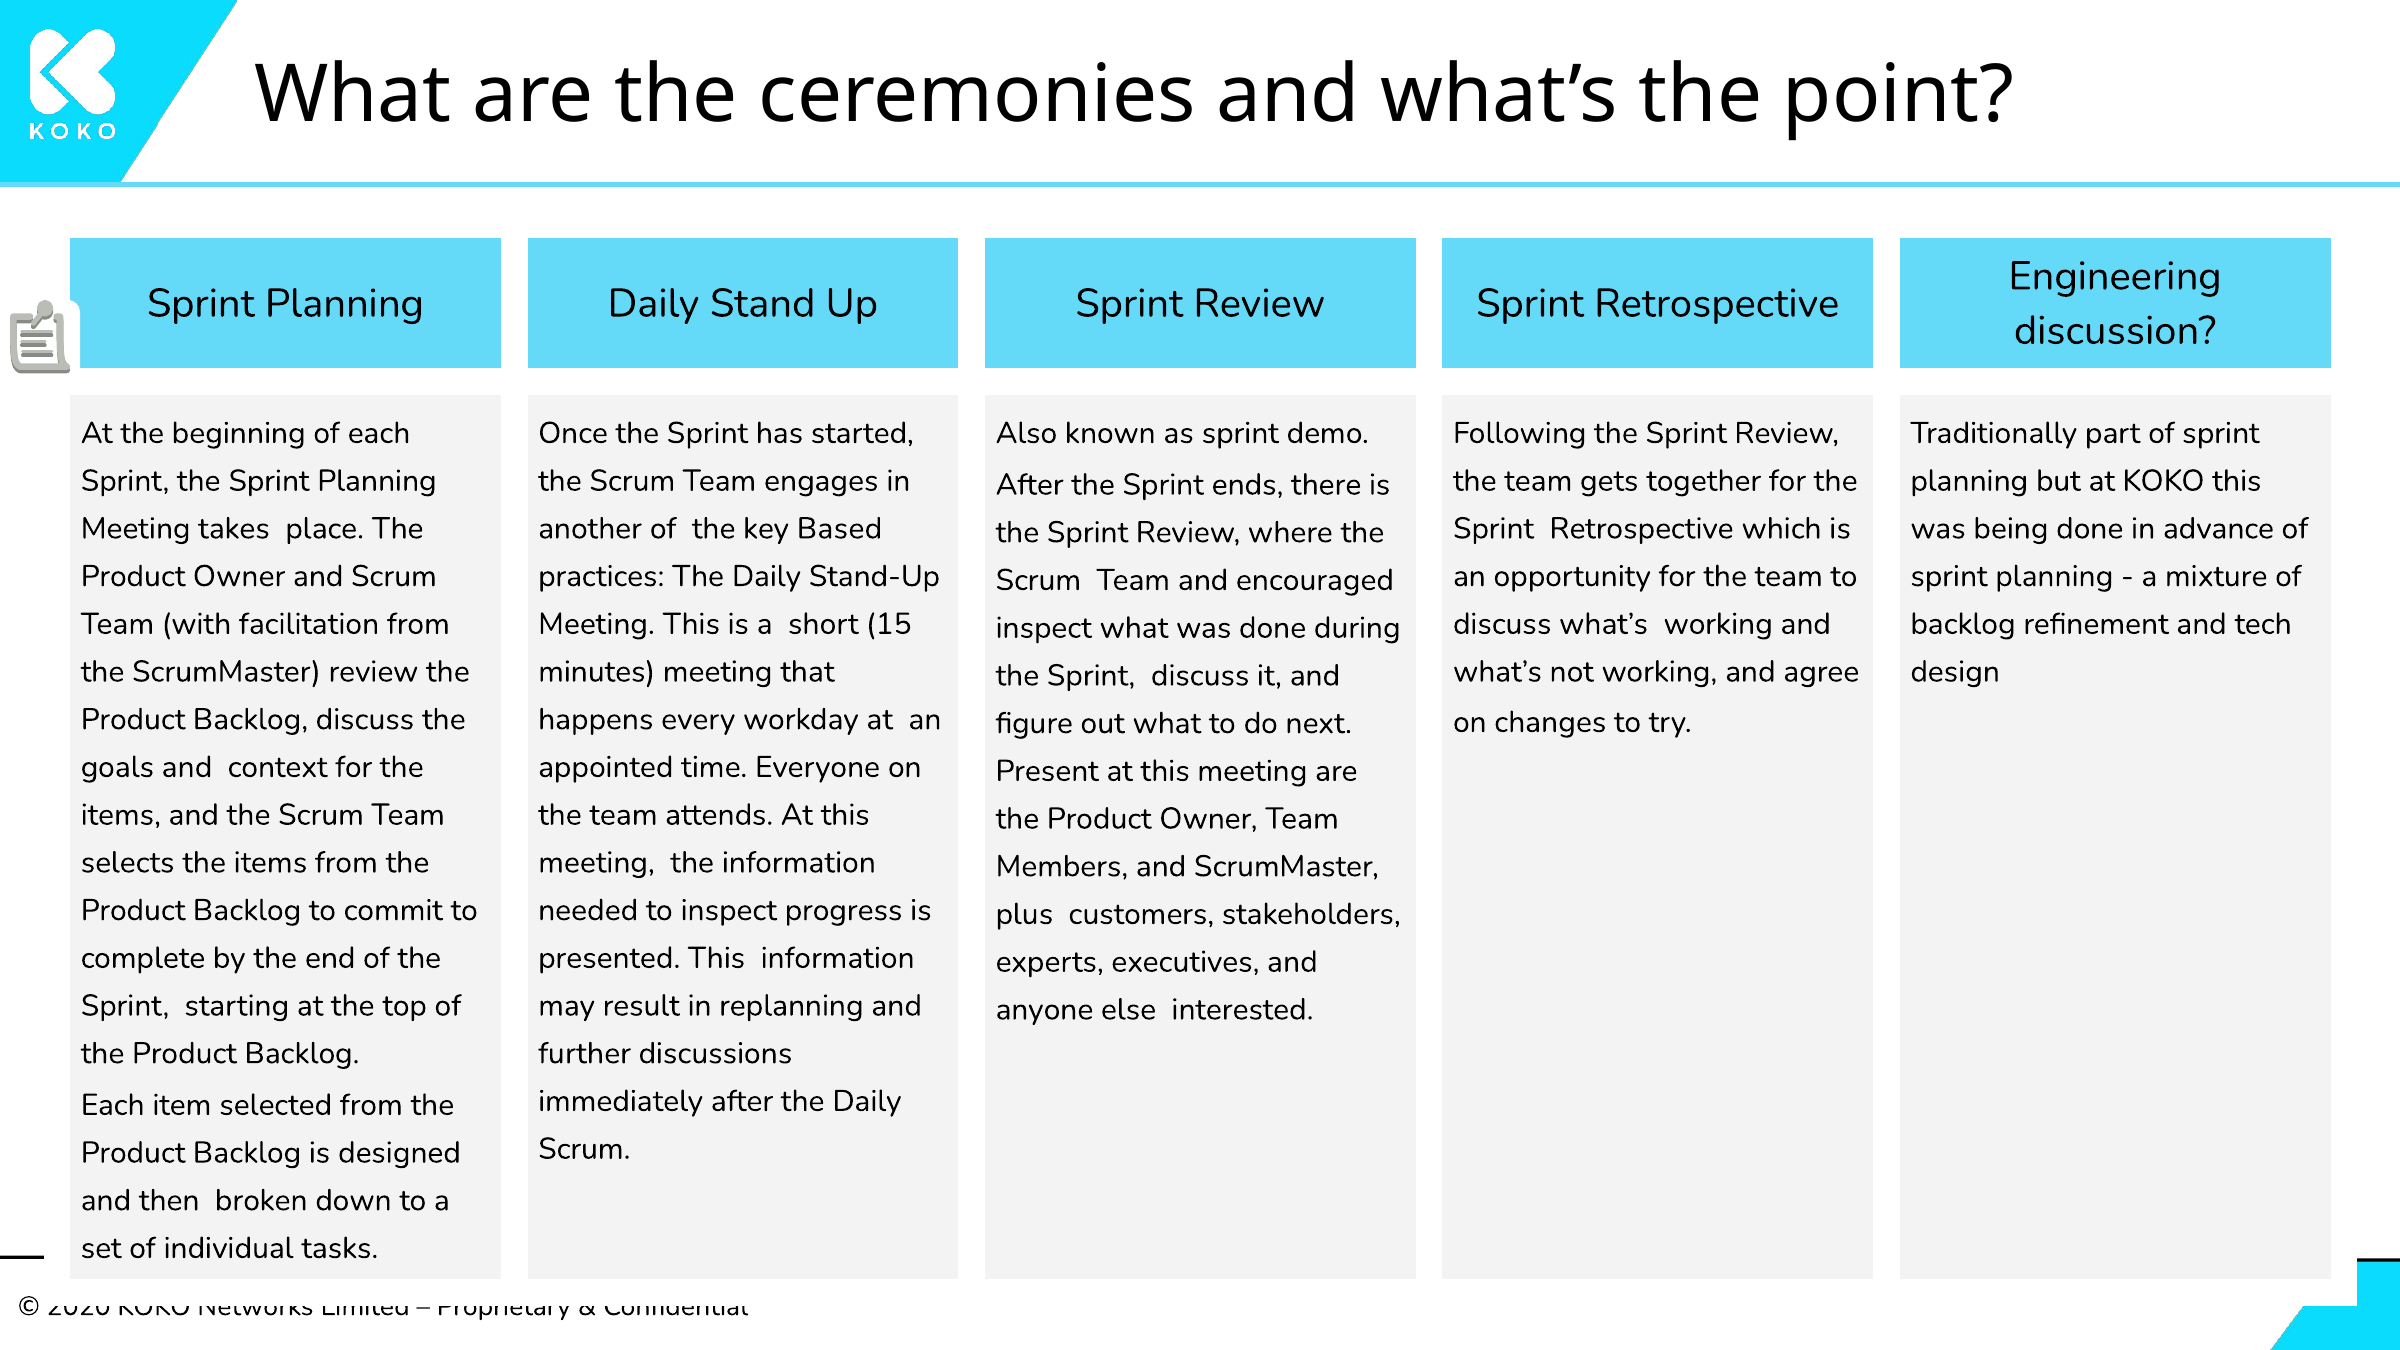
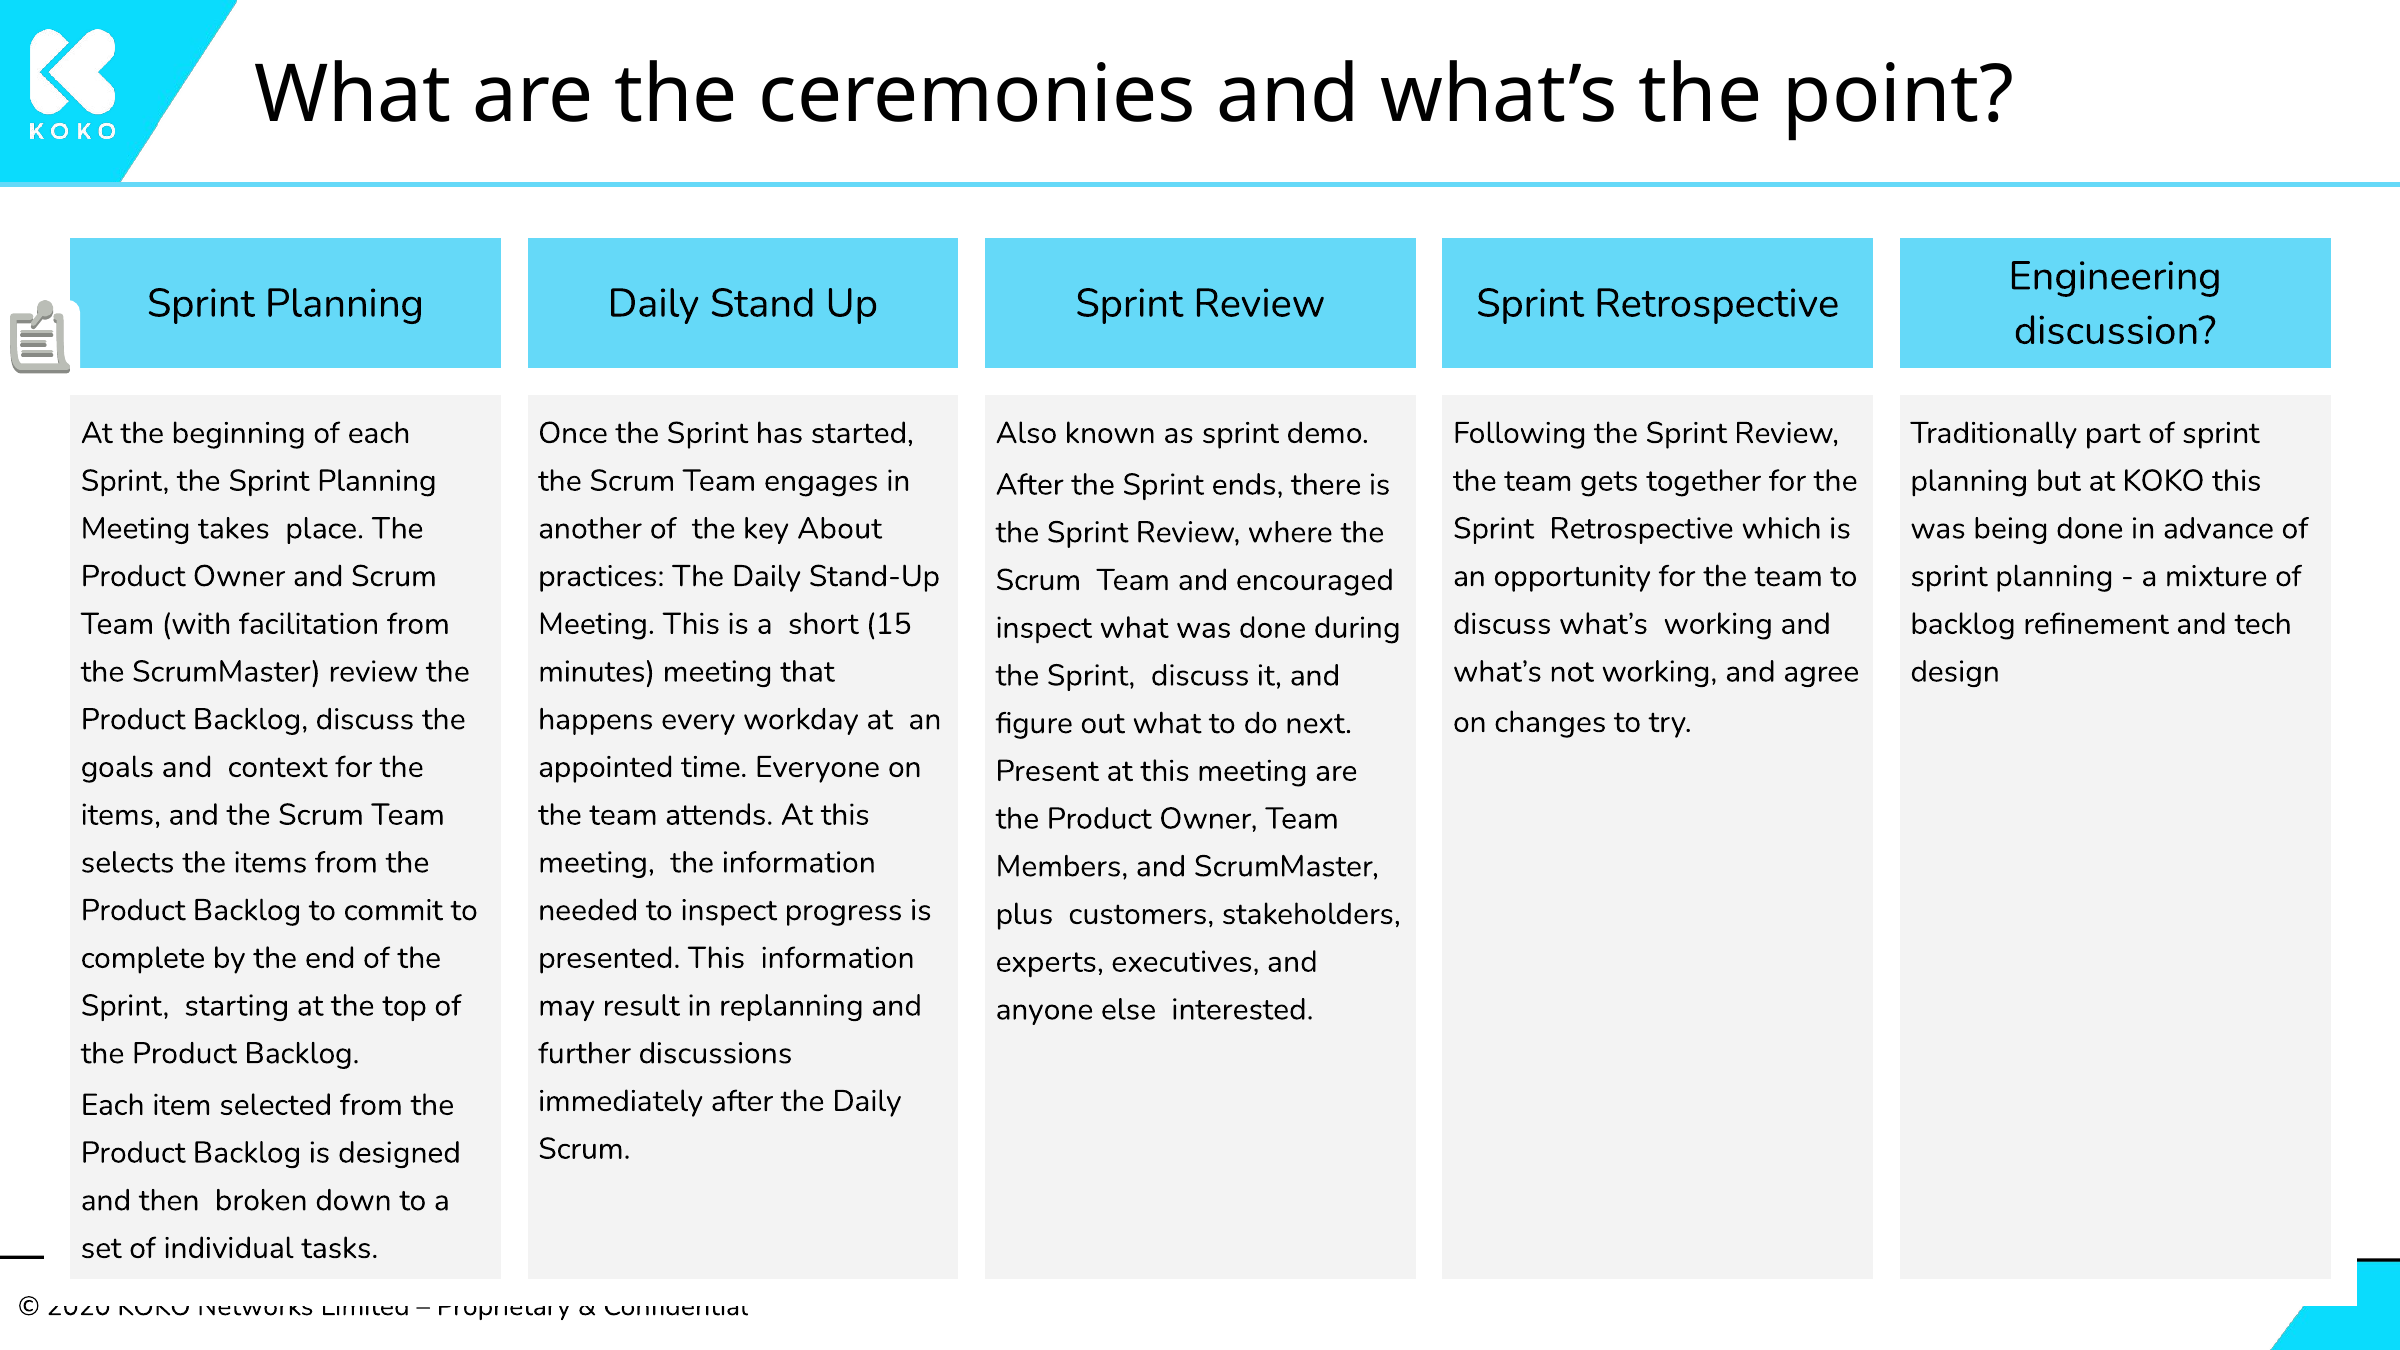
Based: Based -> About
